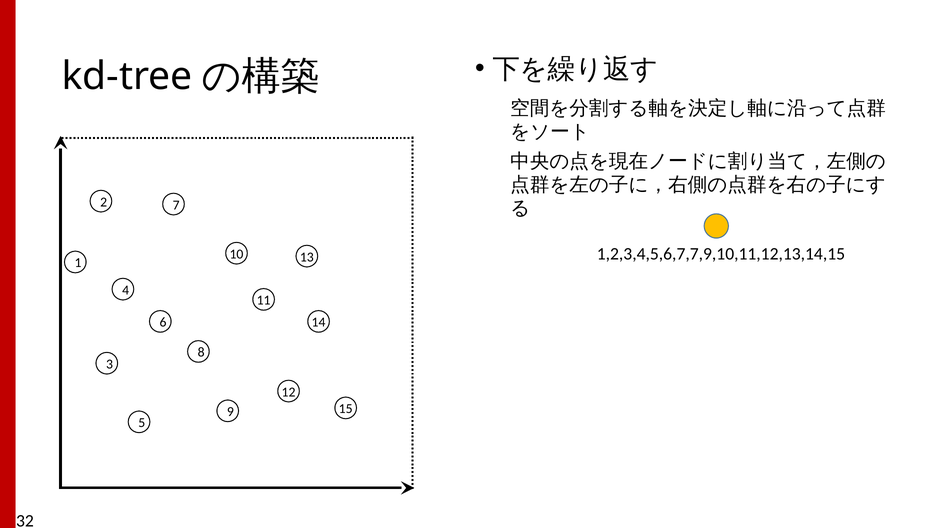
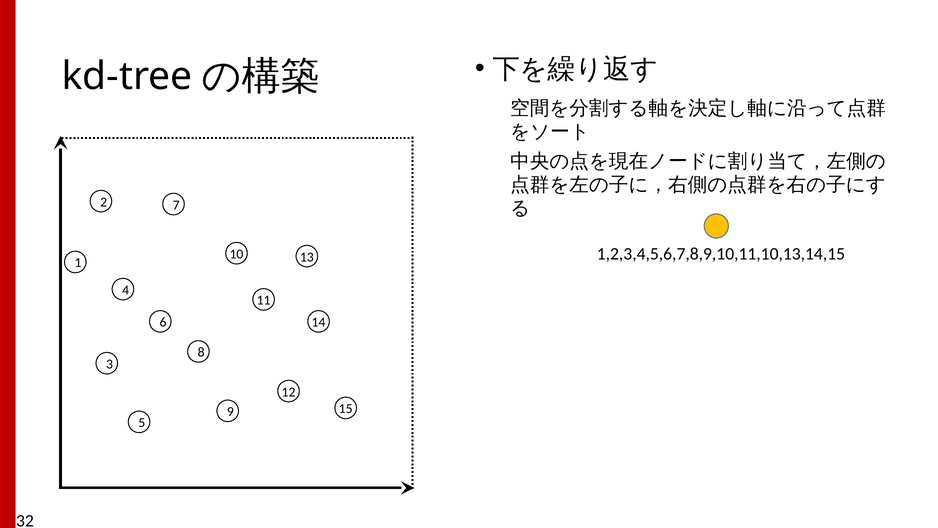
1,2,3,4,5,6,7,7,9,10,11,12,13,14,15: 1,2,3,4,5,6,7,7,9,10,11,12,13,14,15 -> 1,2,3,4,5,6,7,8,9,10,11,10,13,14,15
